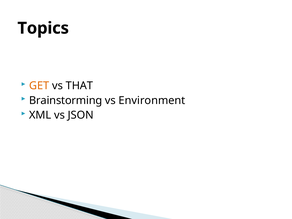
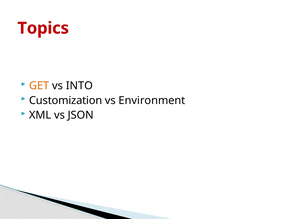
Topics colour: black -> red
THAT: THAT -> INTO
Brainstorming: Brainstorming -> Customization
